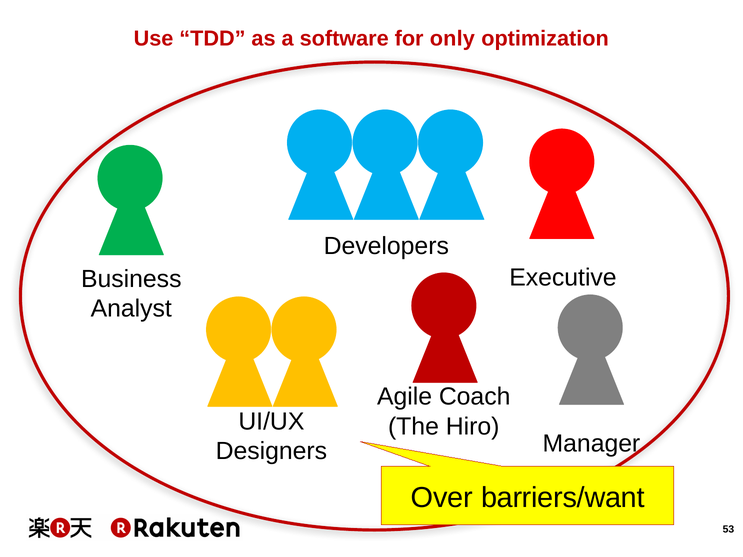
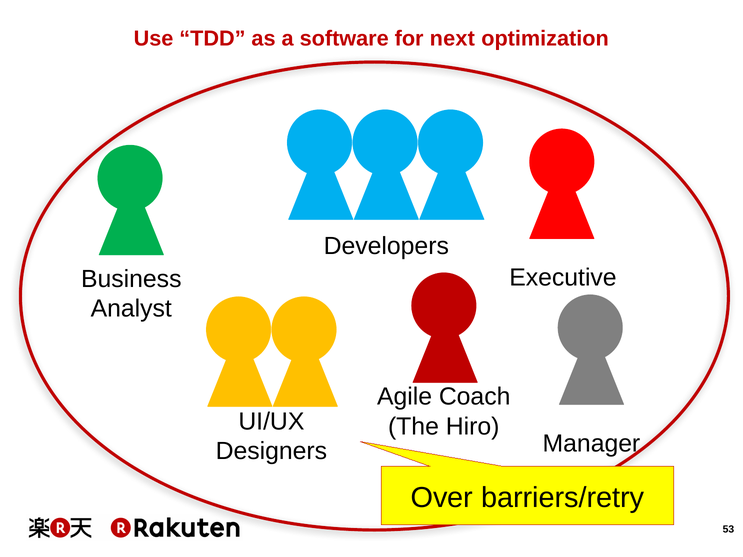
only: only -> next
barriers/want: barriers/want -> barriers/retry
